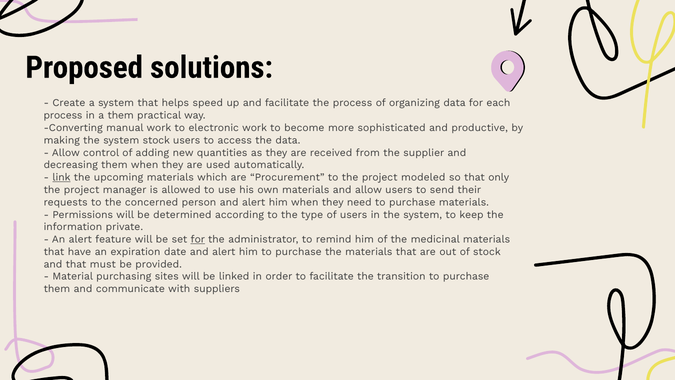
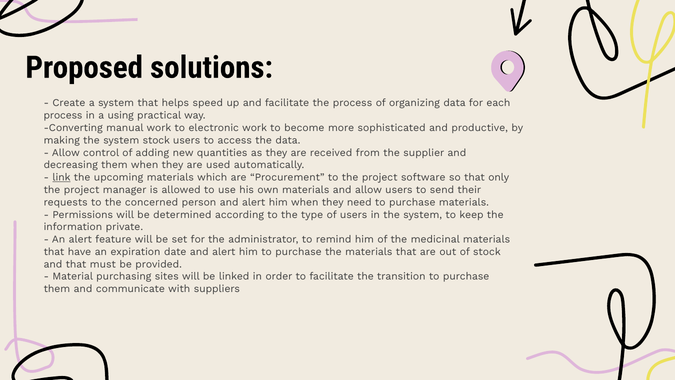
a them: them -> using
modeled: modeled -> software
for at (198, 239) underline: present -> none
